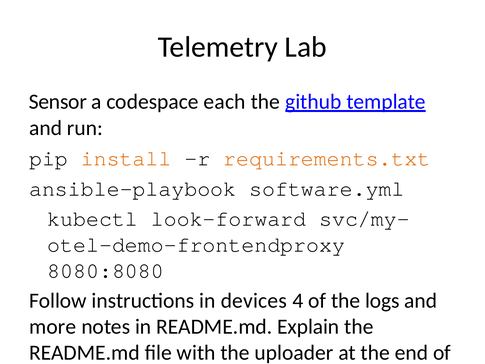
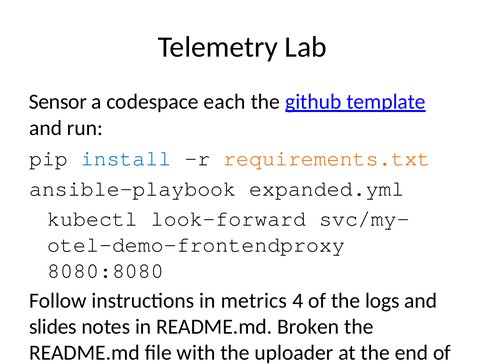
install colour: orange -> blue
software.yml: software.yml -> expanded.yml
devices: devices -> metrics
more: more -> slides
Explain: Explain -> Broken
